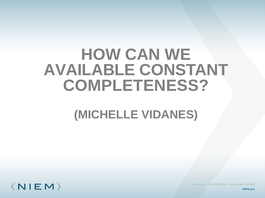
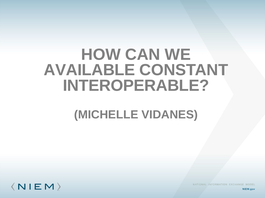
COMPLETENESS: COMPLETENESS -> INTEROPERABLE
